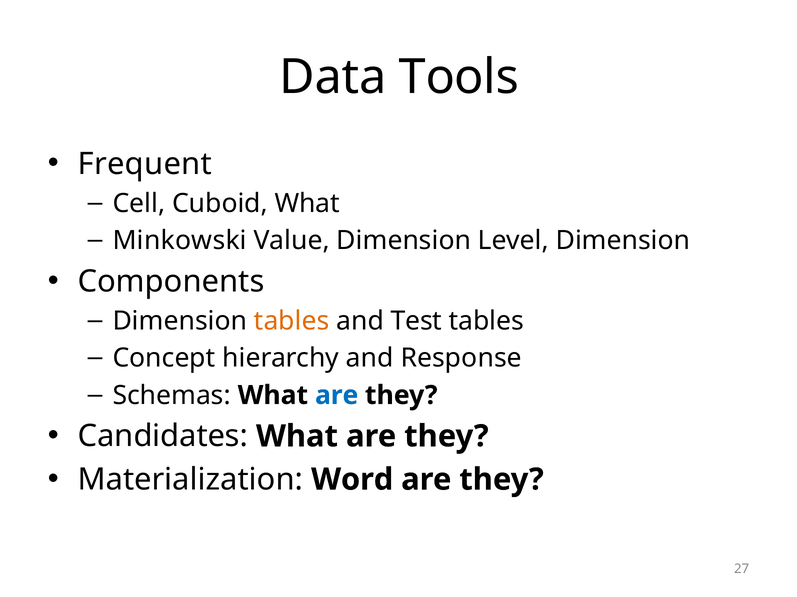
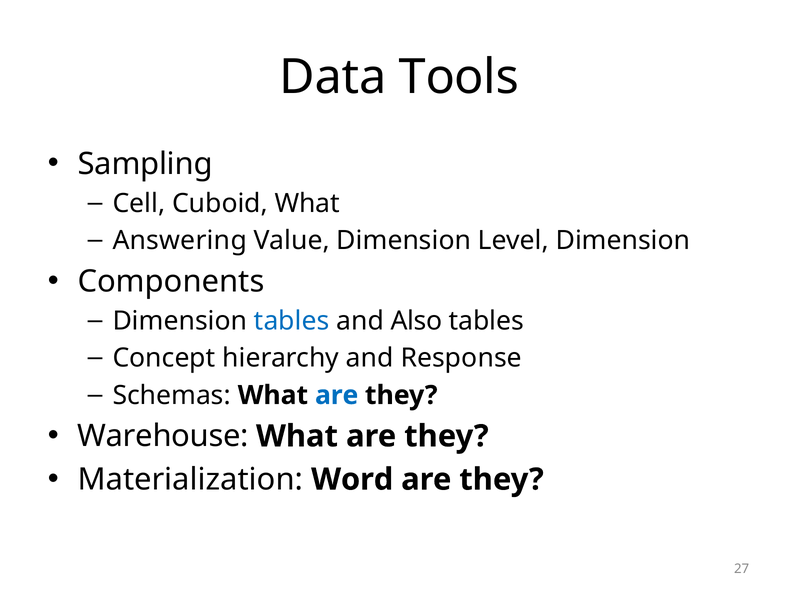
Frequent: Frequent -> Sampling
Minkowski: Minkowski -> Answering
tables at (292, 321) colour: orange -> blue
Test: Test -> Also
Candidates: Candidates -> Warehouse
